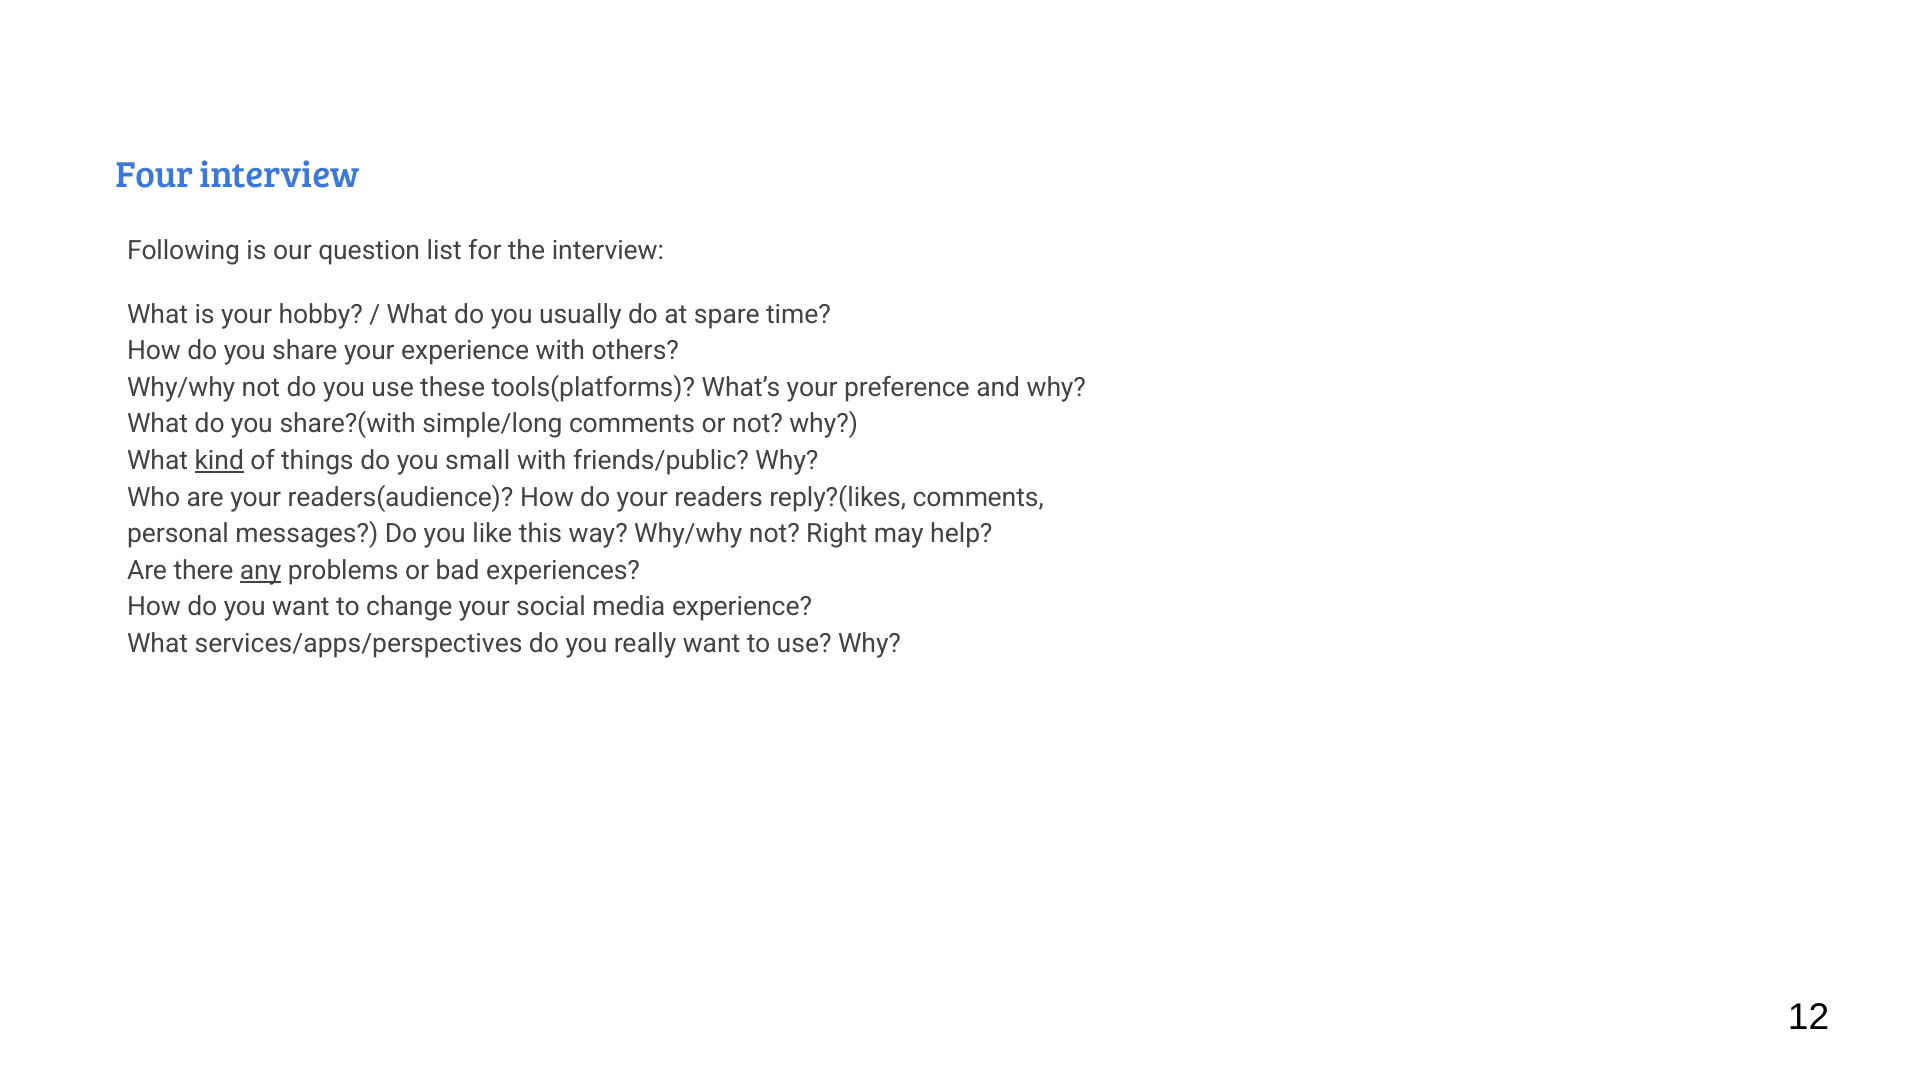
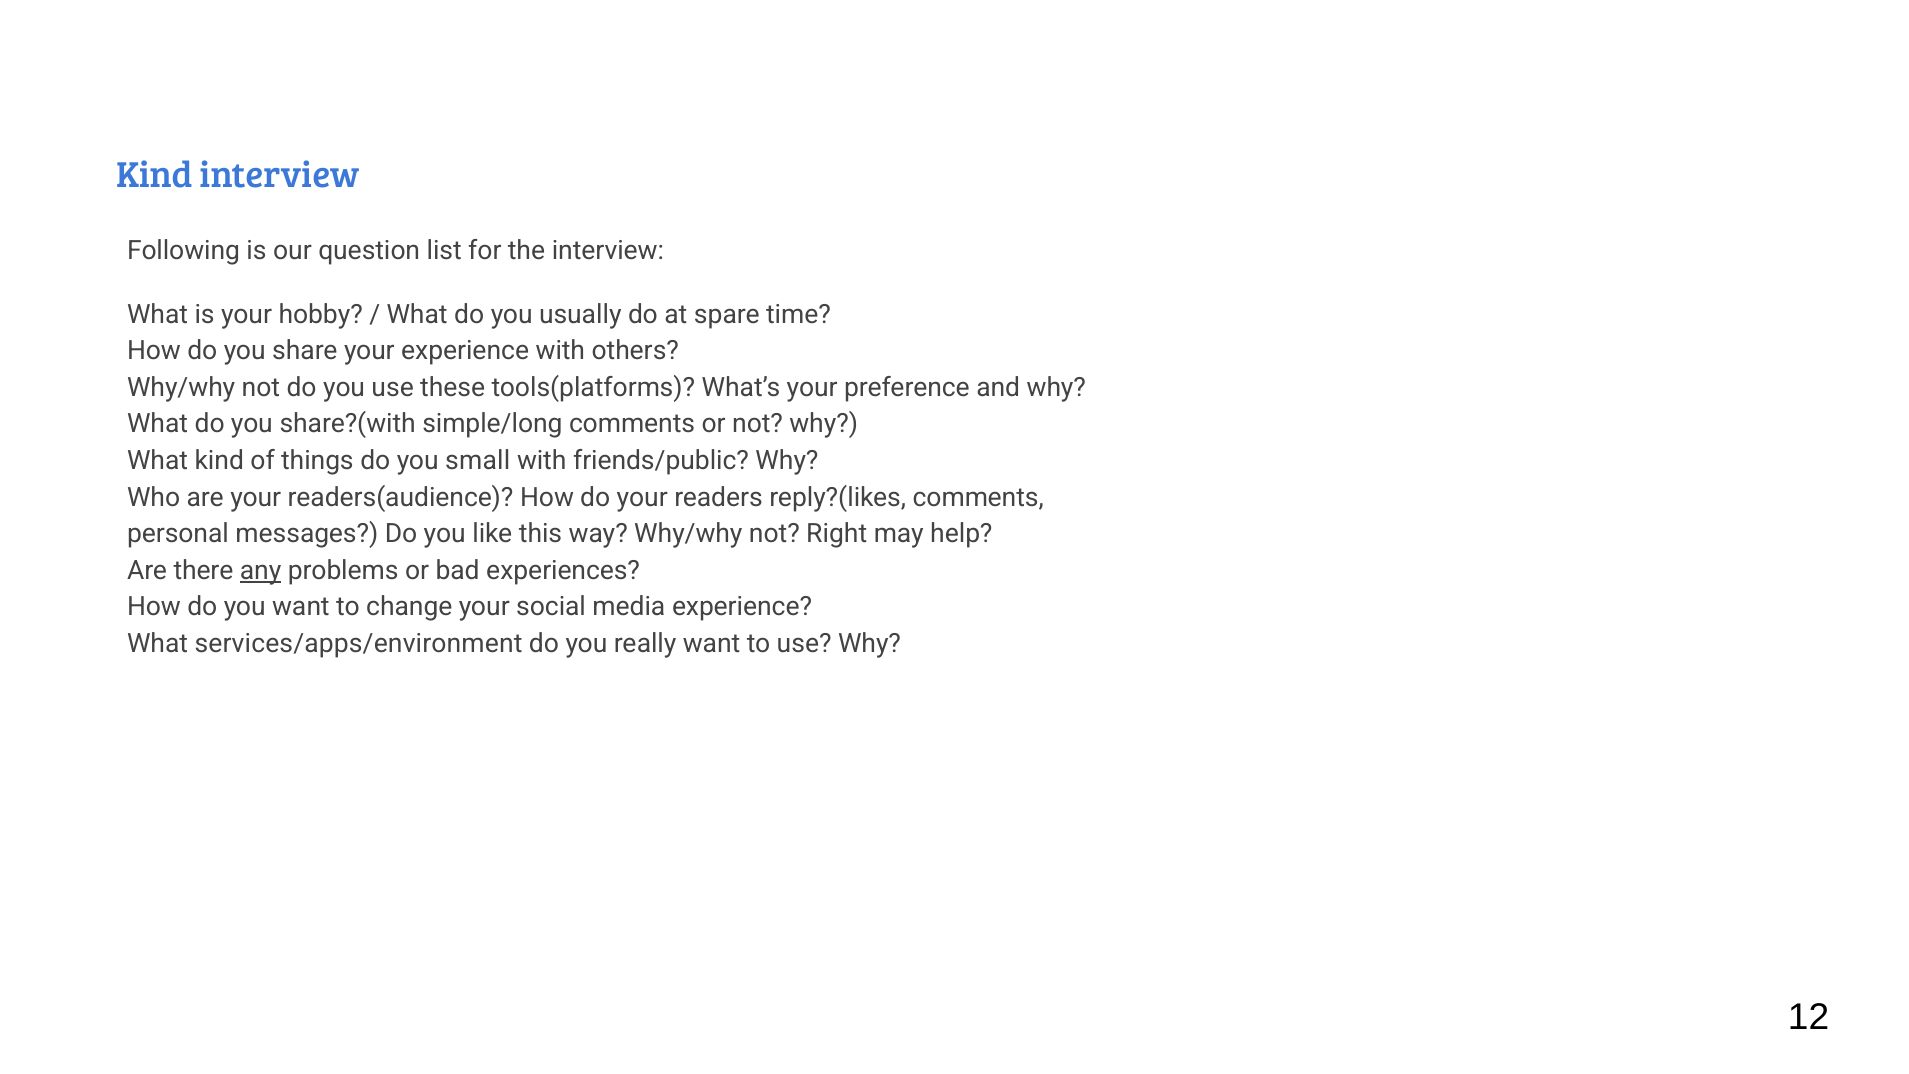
Four at (154, 175): Four -> Kind
kind at (219, 461) underline: present -> none
services/apps/perspectives: services/apps/perspectives -> services/apps/environment
